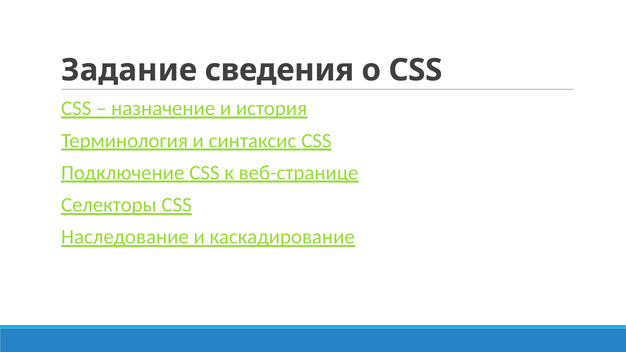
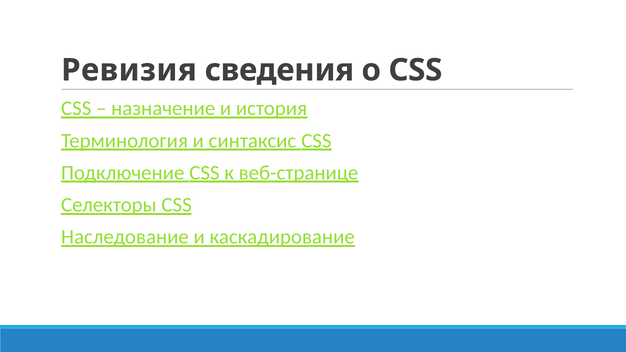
Задание: Задание -> Ревизия
